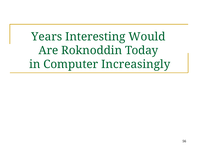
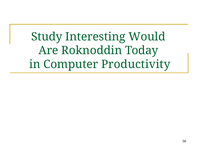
Years: Years -> Study
Increasingly: Increasingly -> Productivity
